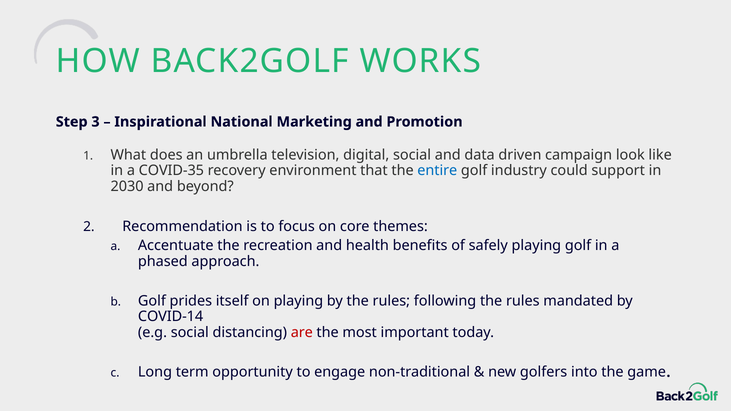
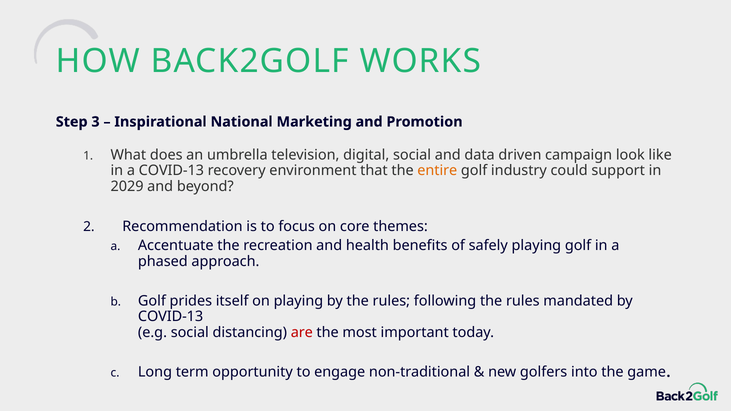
a COVID-35: COVID-35 -> COVID-13
entire colour: blue -> orange
2030: 2030 -> 2029
COVID-14 at (171, 317): COVID-14 -> COVID-13
